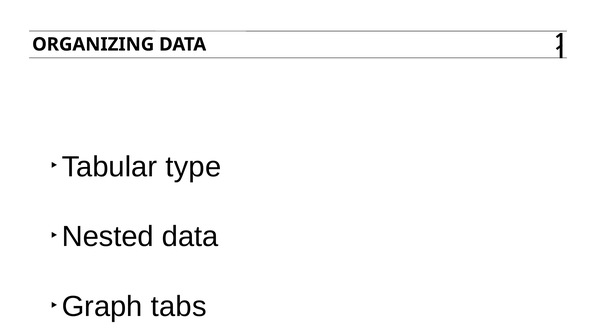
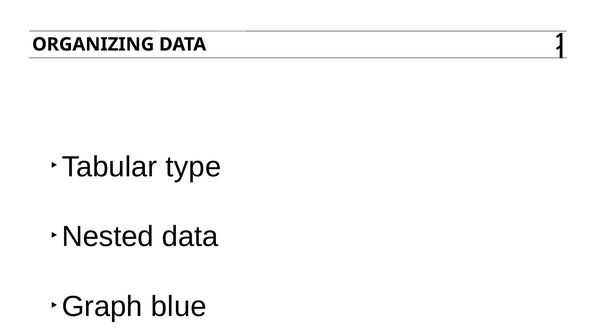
tabs: tabs -> blue
